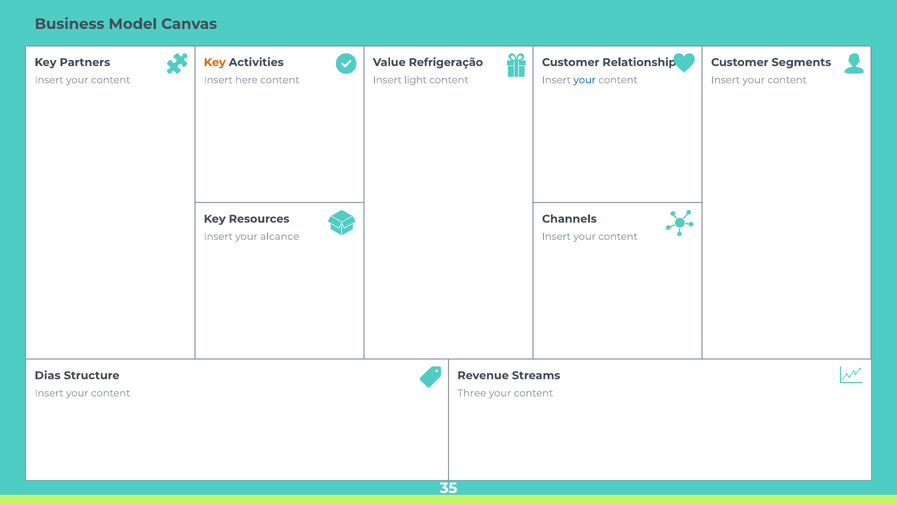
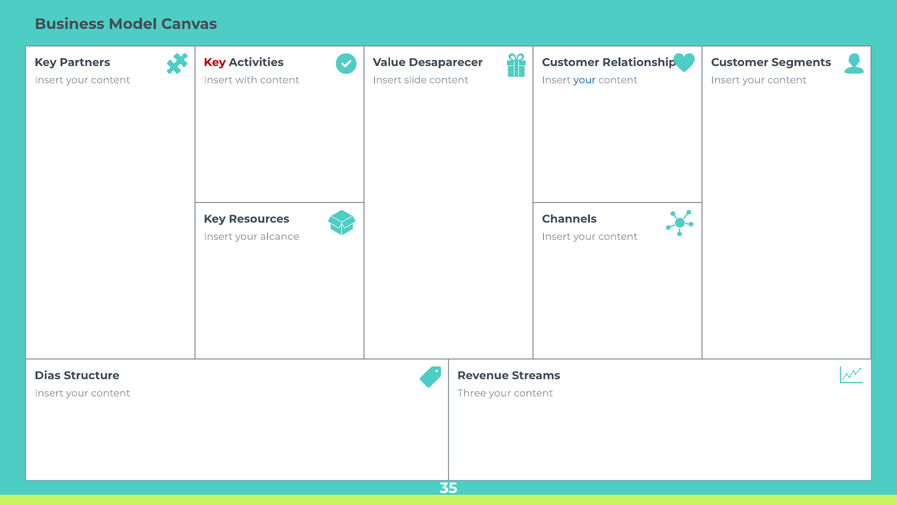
Key at (215, 62) colour: orange -> red
Refrigeração: Refrigeração -> Desaparecer
here: here -> with
light: light -> slide
